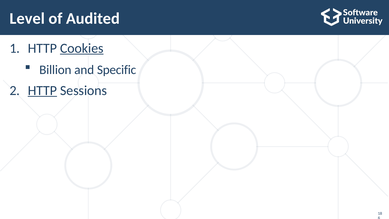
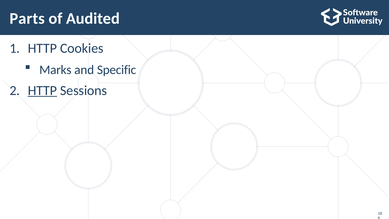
Level: Level -> Parts
Cookies underline: present -> none
Billion: Billion -> Marks
